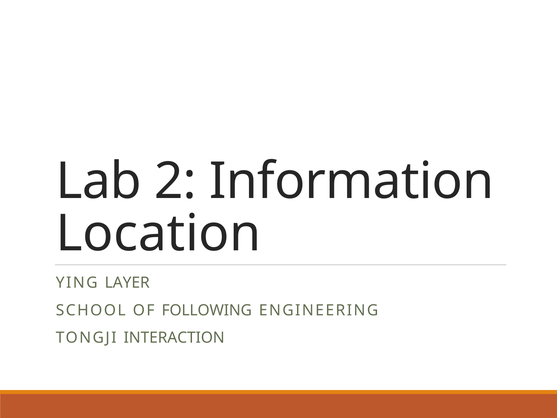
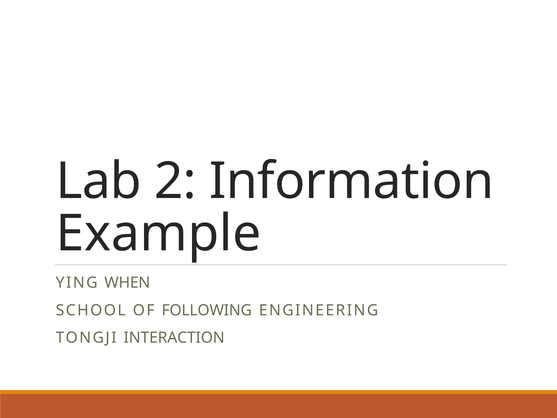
Location: Location -> Example
LAYER: LAYER -> WHEN
